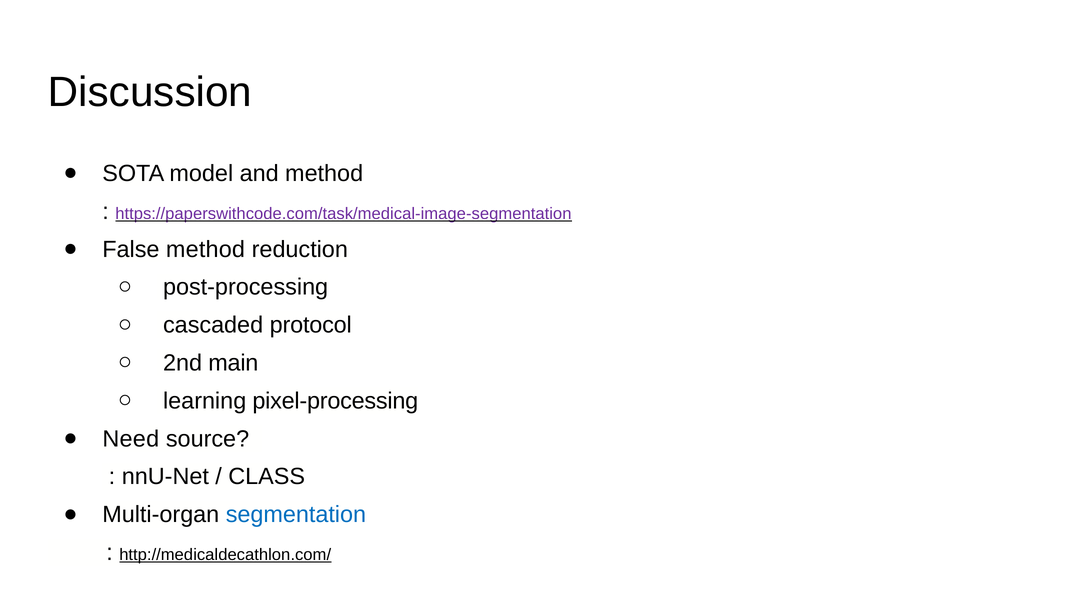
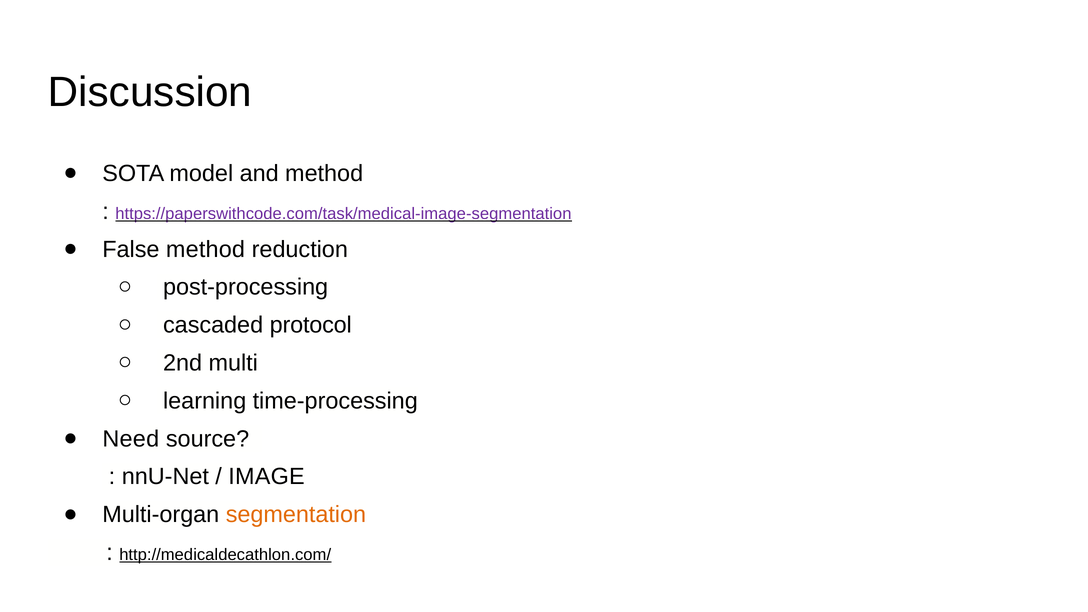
main: main -> multi
pixel-processing: pixel-processing -> time-processing
CLASS: CLASS -> IMAGE
segmentation colour: blue -> orange
